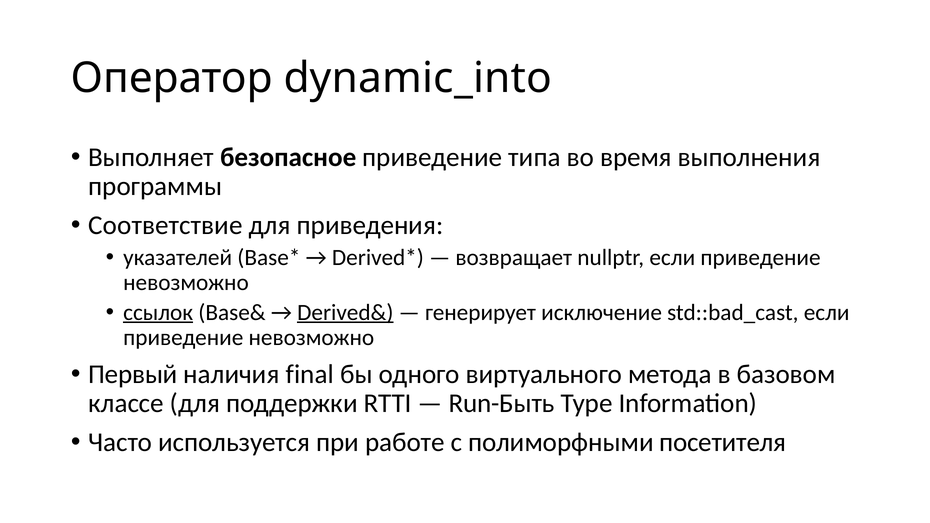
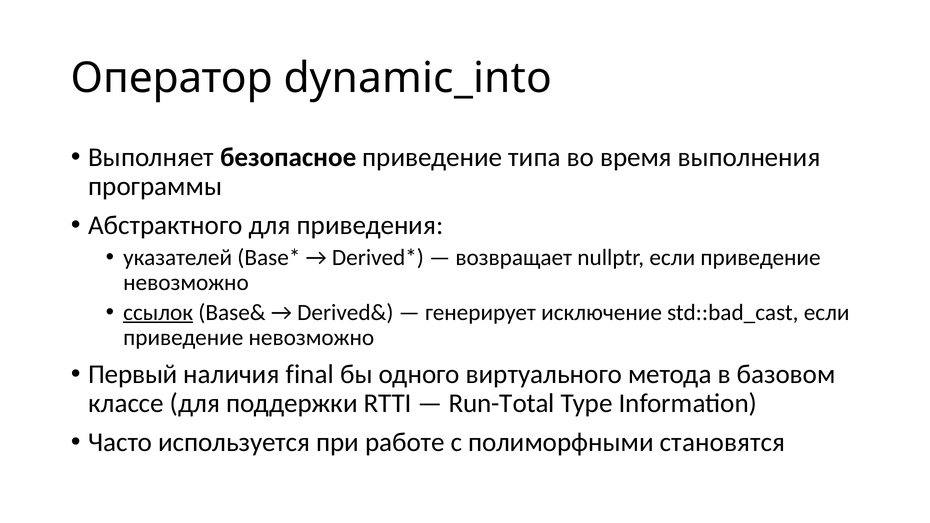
Соответствие: Соответствие -> Абстрактного
Derived& underline: present -> none
Run-Быть: Run-Быть -> Run-Total
посетителя: посетителя -> становятся
